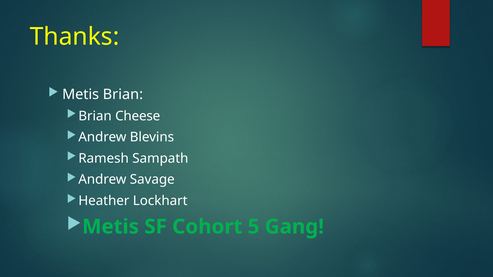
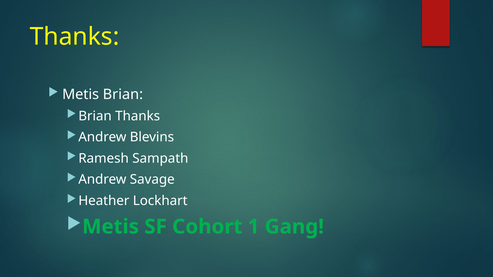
Brian Cheese: Cheese -> Thanks
5: 5 -> 1
